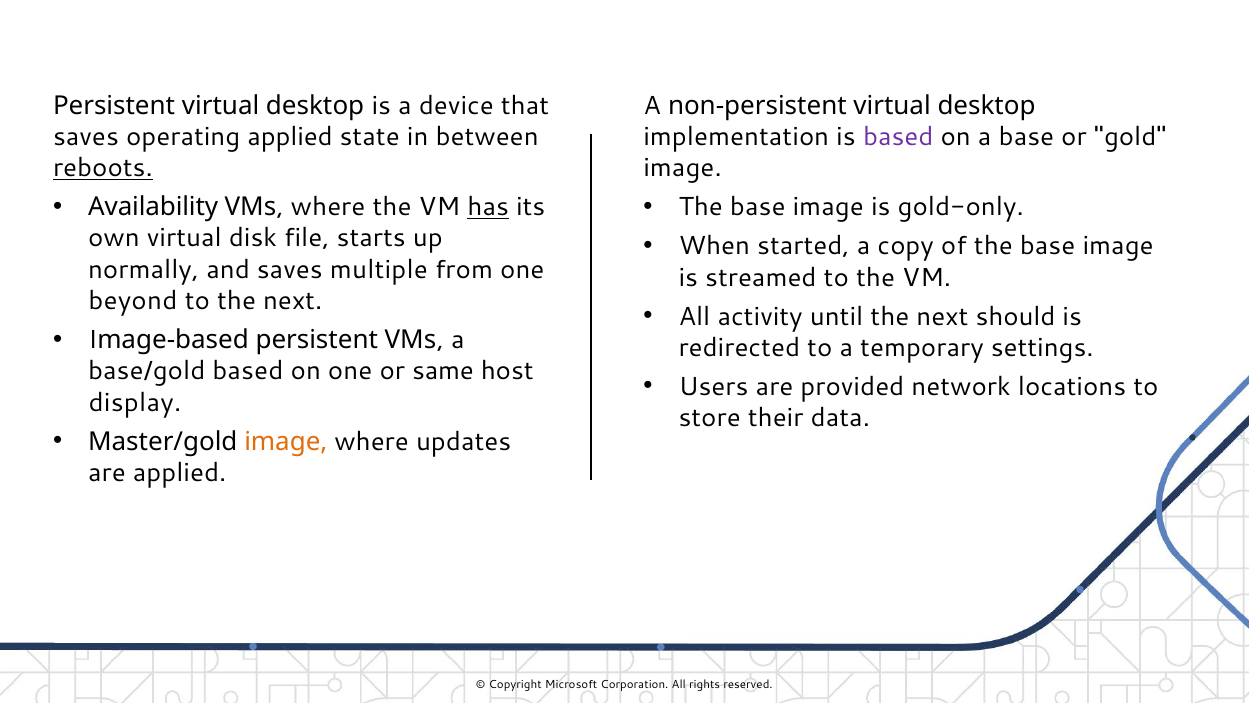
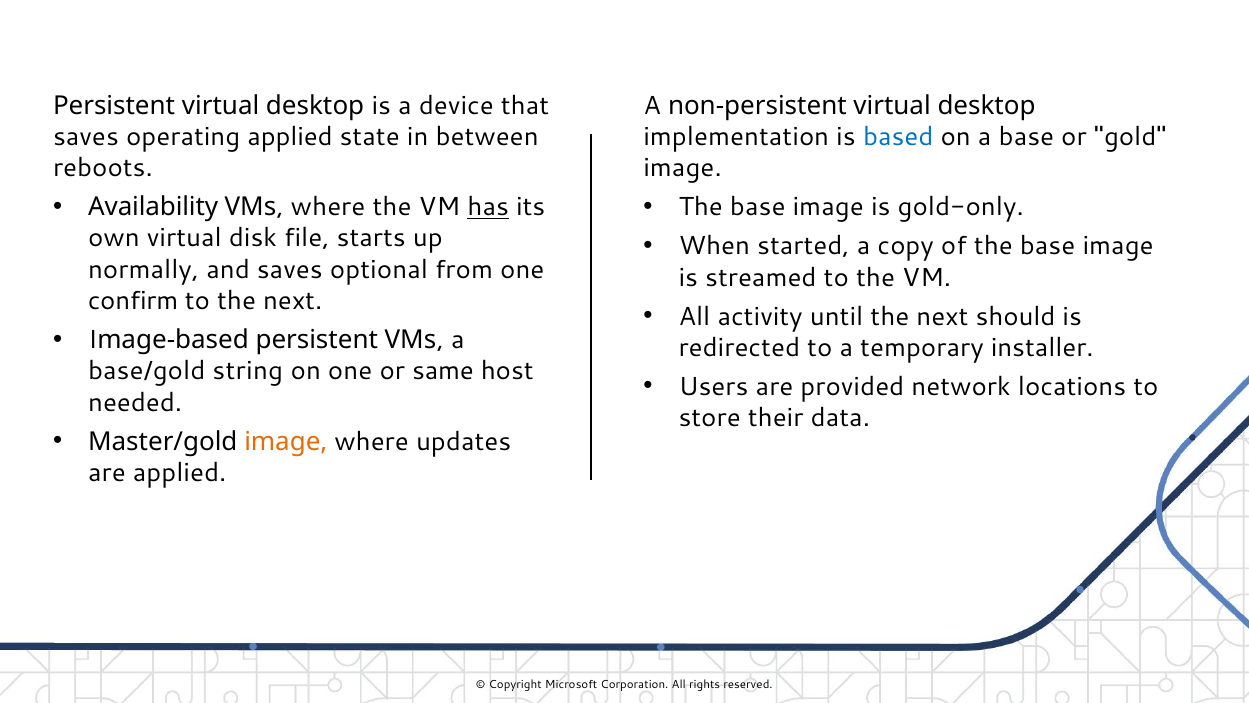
based at (898, 137) colour: purple -> blue
reboots underline: present -> none
multiple: multiple -> optional
beyond: beyond -> confirm
settings: settings -> installer
base/gold based: based -> string
display: display -> needed
